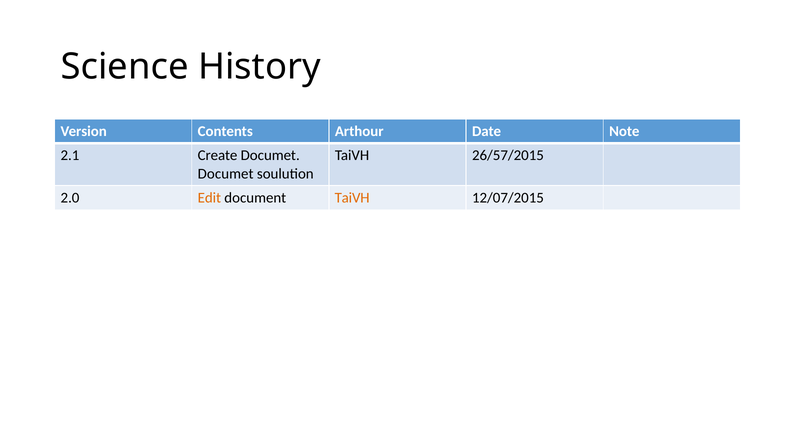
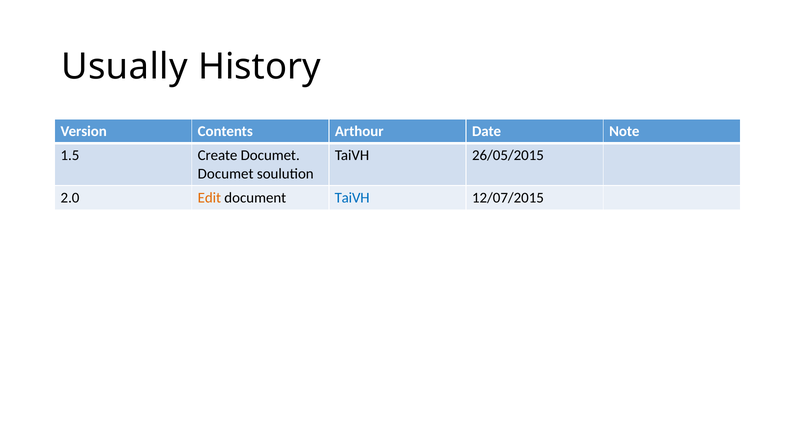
Science: Science -> Usually
2.1: 2.1 -> 1.5
26/57/2015: 26/57/2015 -> 26/05/2015
TaiVH at (352, 198) colour: orange -> blue
